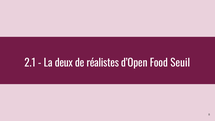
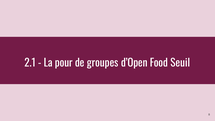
deux: deux -> pour
réalistes: réalistes -> groupes
